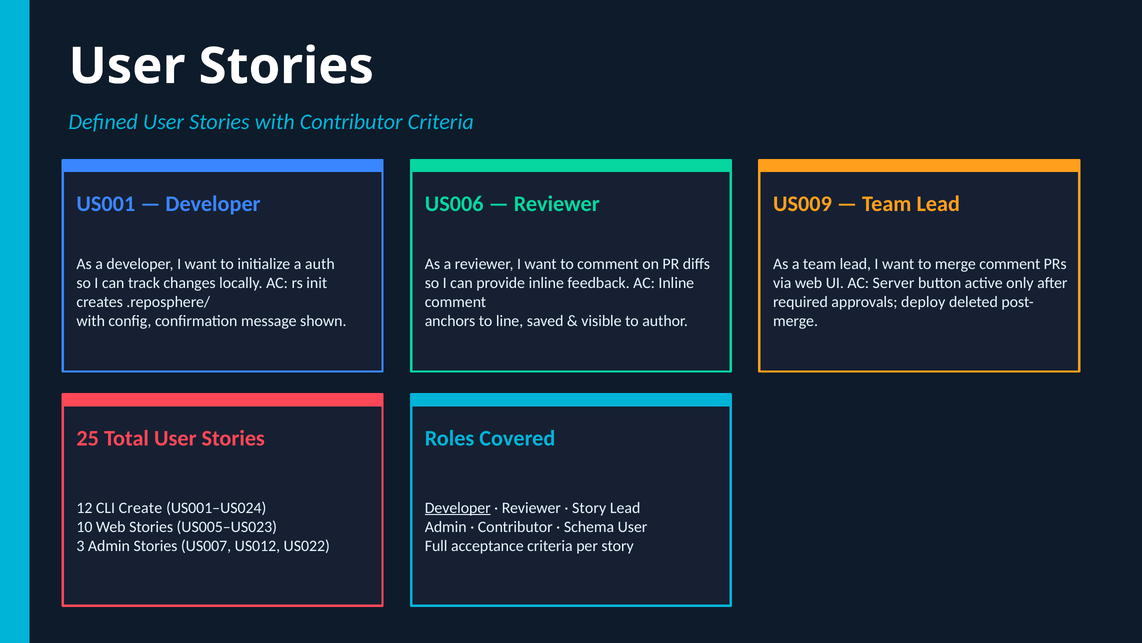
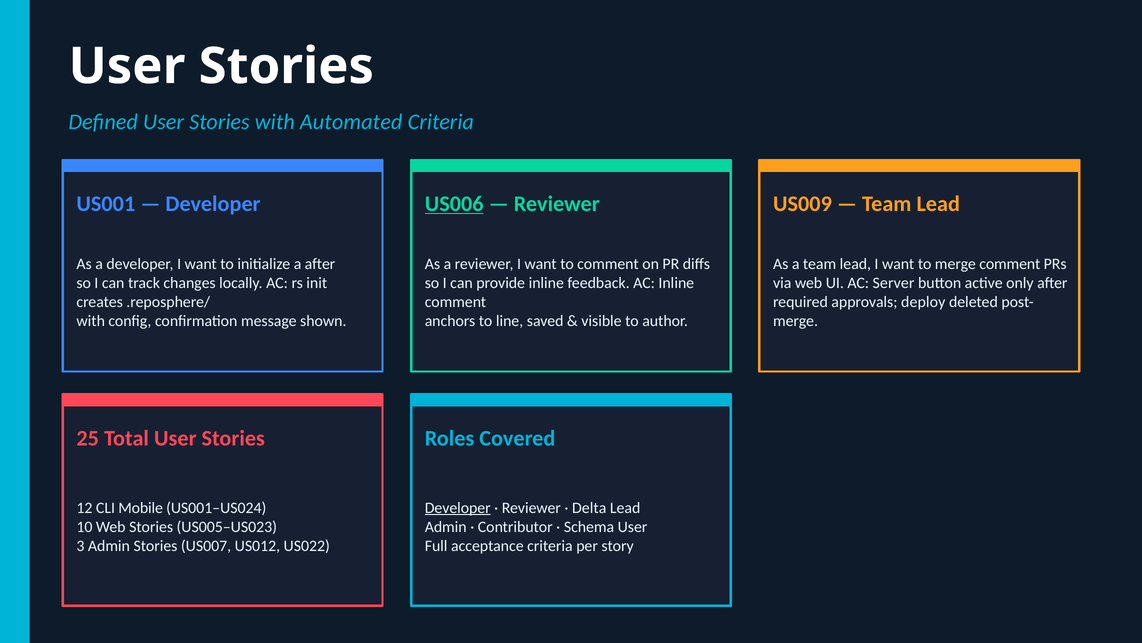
with Contributor: Contributor -> Automated
US006 underline: none -> present
a auth: auth -> after
Create: Create -> Mobile
Story at (589, 507): Story -> Delta
